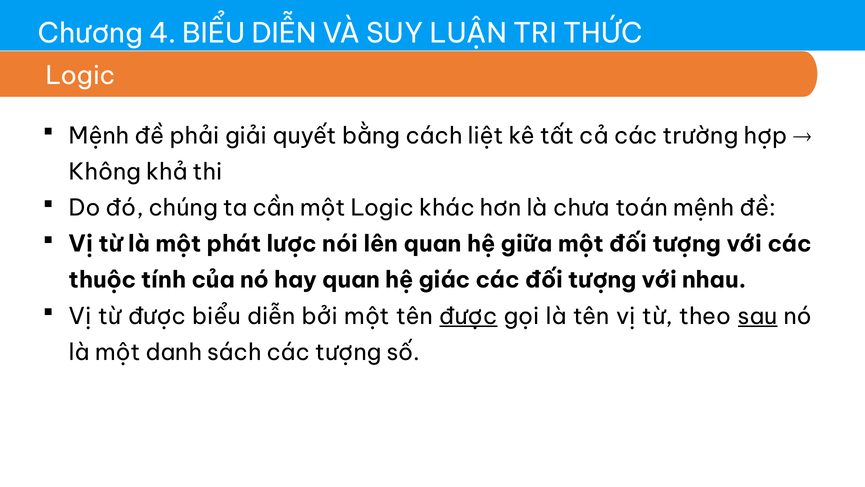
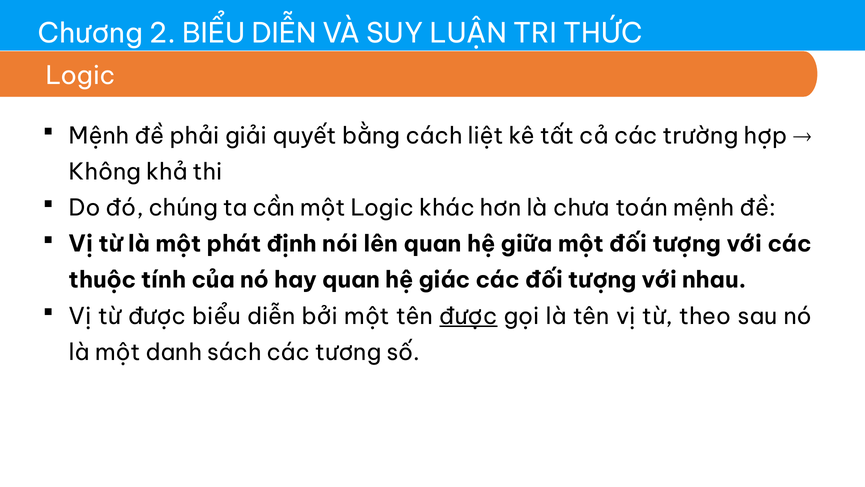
4: 4 -> 2
lược: lược -> định
sau underline: present -> none
các tượng: tượng -> tương
